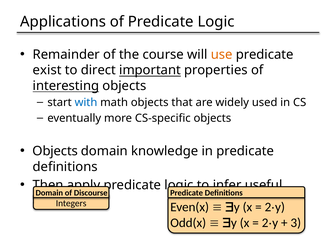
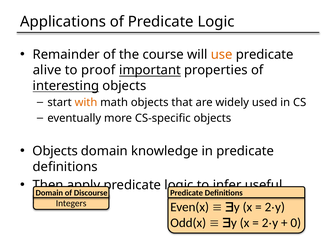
exist: exist -> alive
direct: direct -> proof
with colour: blue -> orange
3: 3 -> 0
